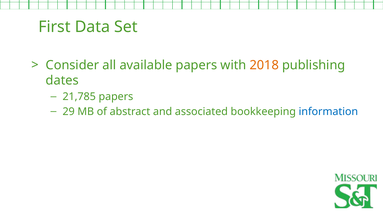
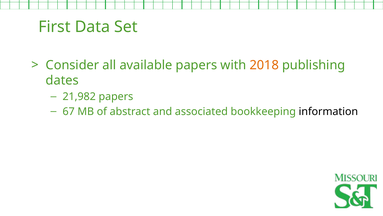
21,785: 21,785 -> 21,982
29: 29 -> 67
information colour: blue -> black
